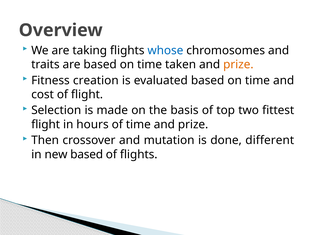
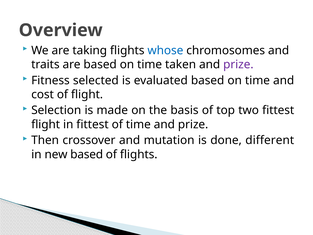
prize at (238, 64) colour: orange -> purple
creation: creation -> selected
in hours: hours -> fittest
